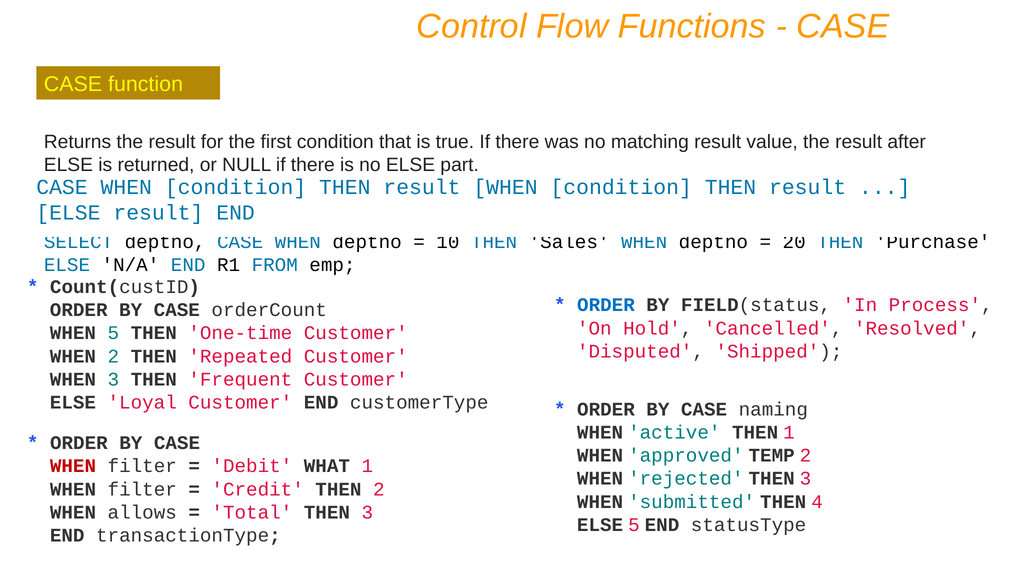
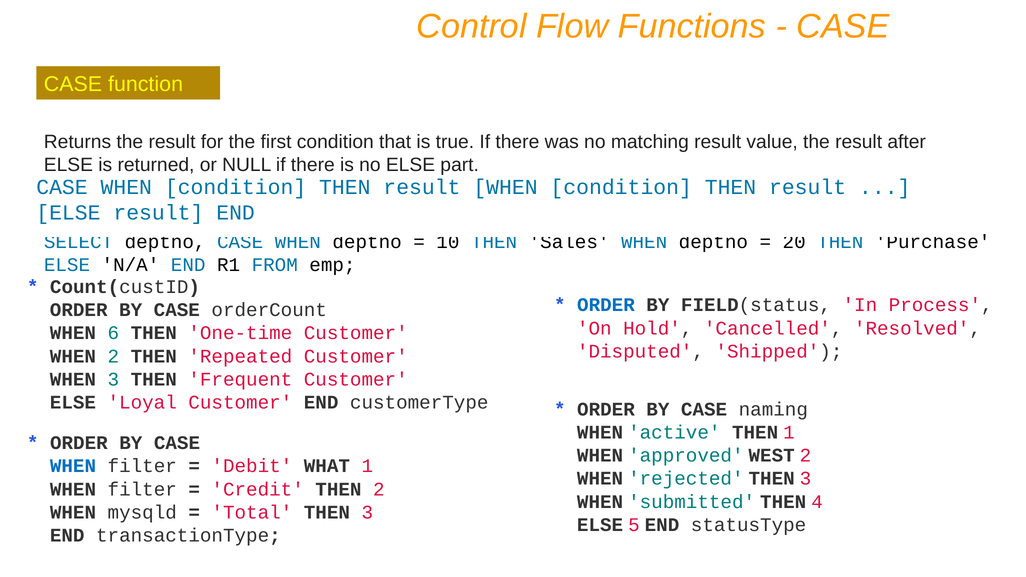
WHEN 5: 5 -> 6
TEMP: TEMP -> WEST
WHEN at (73, 466) colour: red -> blue
allows: allows -> mysqld
